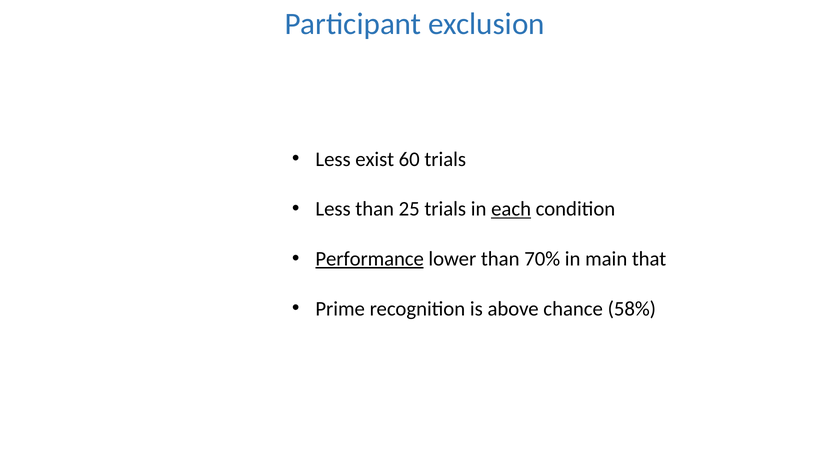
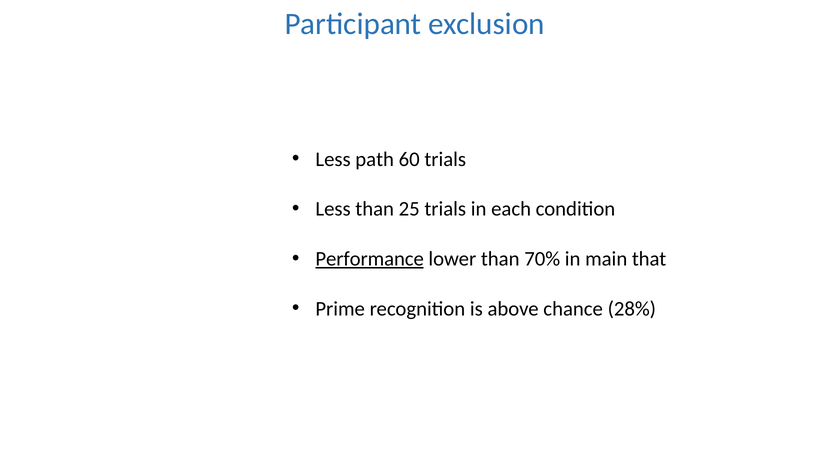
exist: exist -> path
each underline: present -> none
58%: 58% -> 28%
